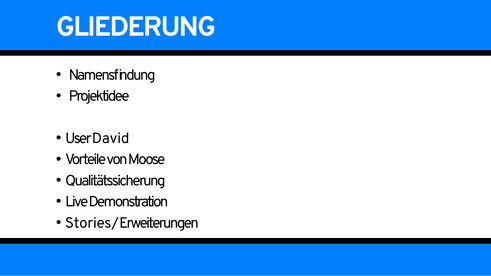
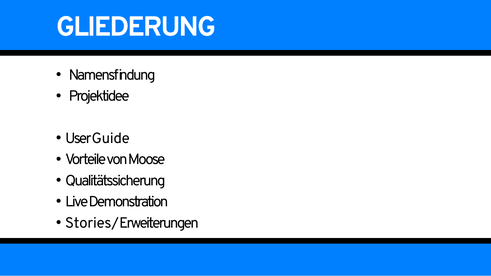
David: David -> Guide
